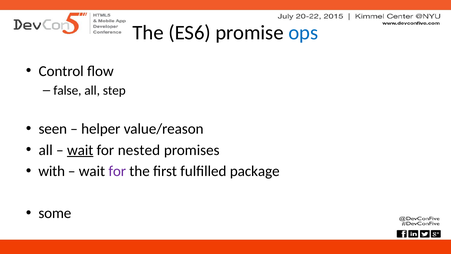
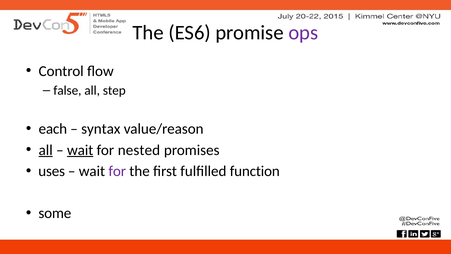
ops colour: blue -> purple
seen: seen -> each
helper: helper -> syntax
all at (46, 150) underline: none -> present
with: with -> uses
package: package -> function
